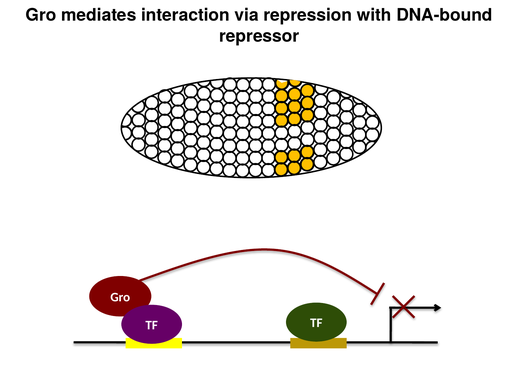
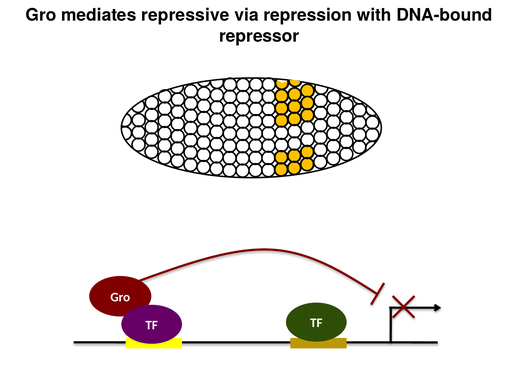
interaction: interaction -> repressive
